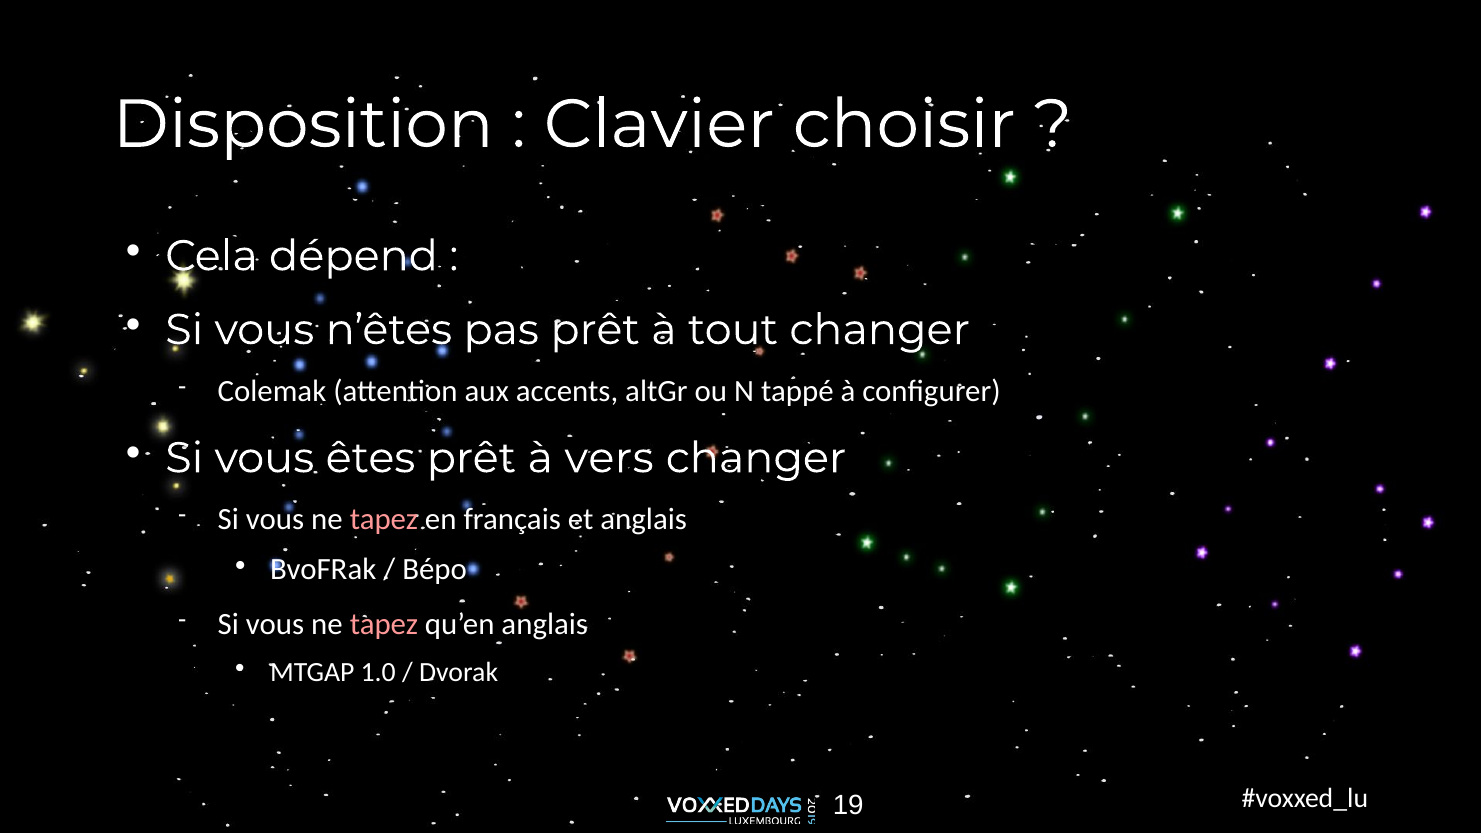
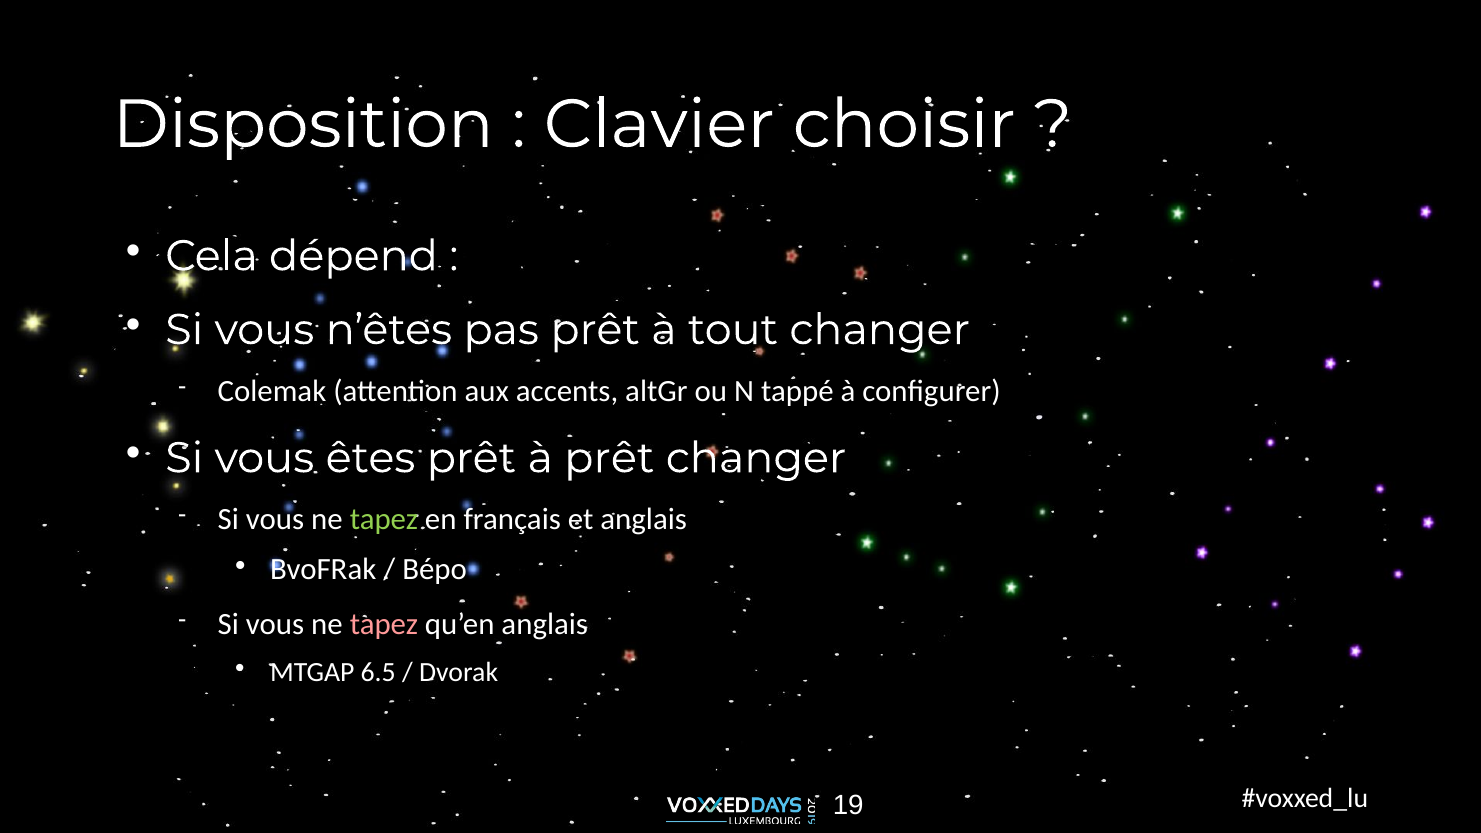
à vers: vers -> prêt
tapez at (384, 519) colour: pink -> light green
1.0: 1.0 -> 6.5
